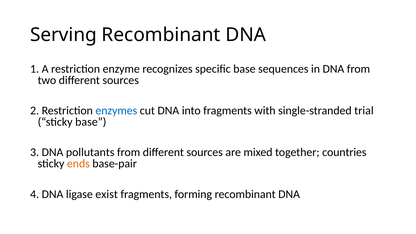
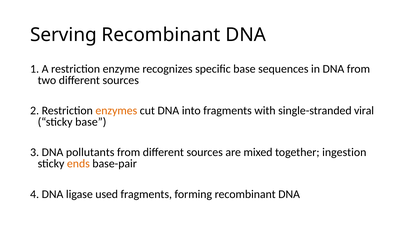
enzymes colour: blue -> orange
trial: trial -> viral
countries: countries -> ingestion
exist: exist -> used
